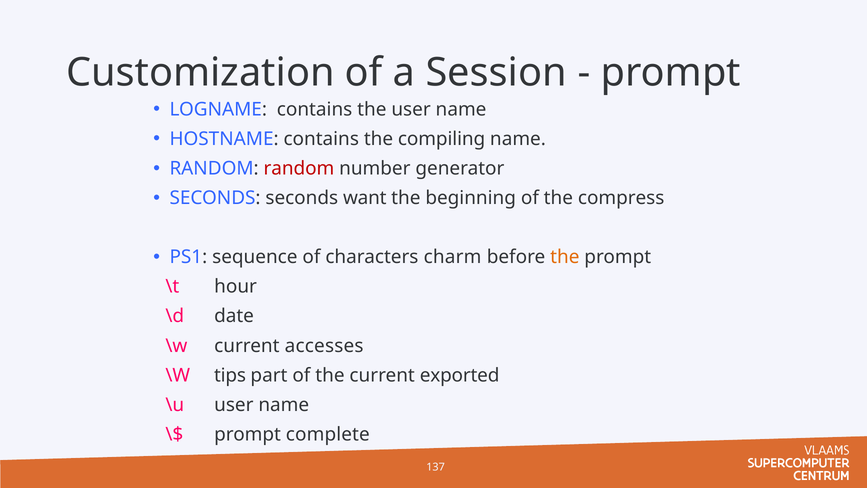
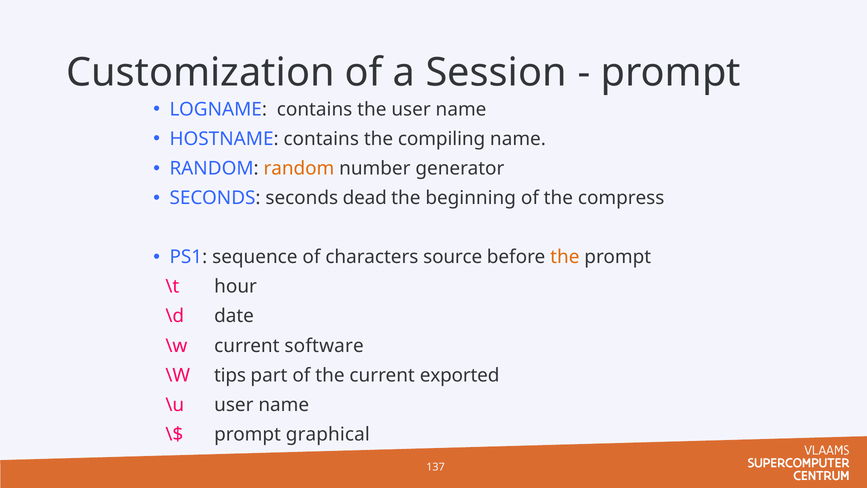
random at (299, 168) colour: red -> orange
want: want -> dead
charm: charm -> source
accesses: accesses -> software
complete: complete -> graphical
